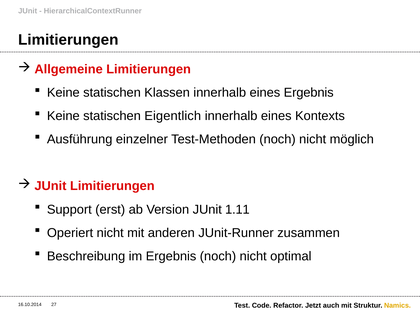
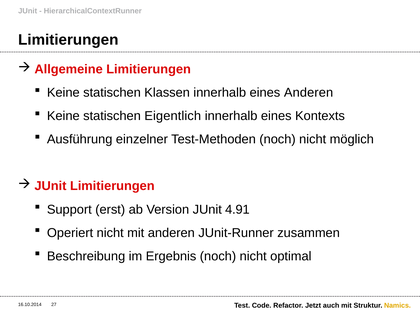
eines Ergebnis: Ergebnis -> Anderen
1.11: 1.11 -> 4.91
